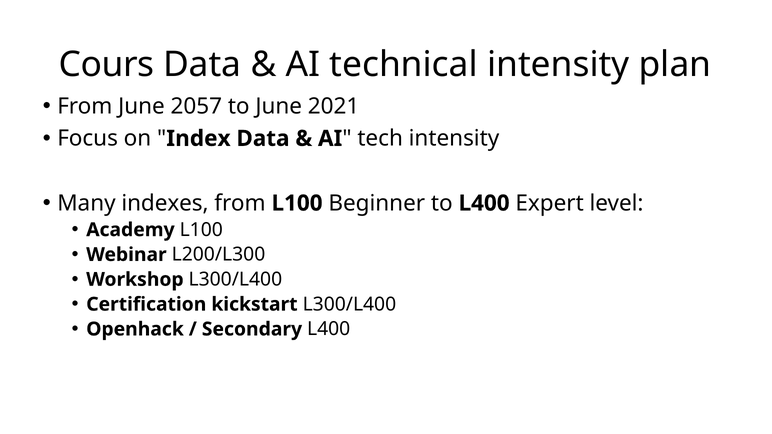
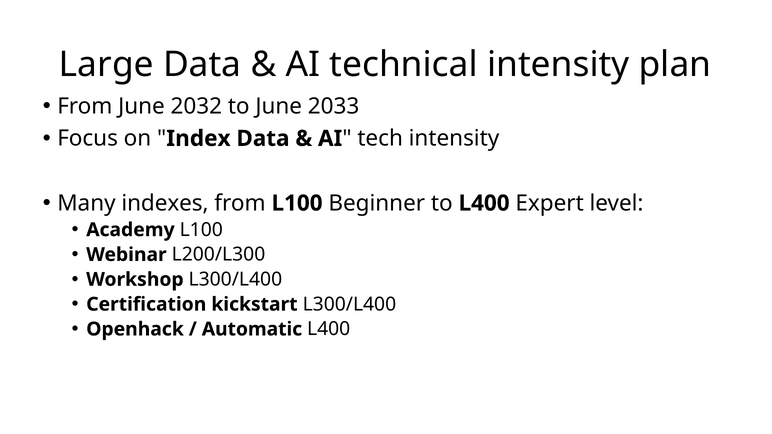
Cours: Cours -> Large
2057: 2057 -> 2032
2021: 2021 -> 2033
Secondary: Secondary -> Automatic
